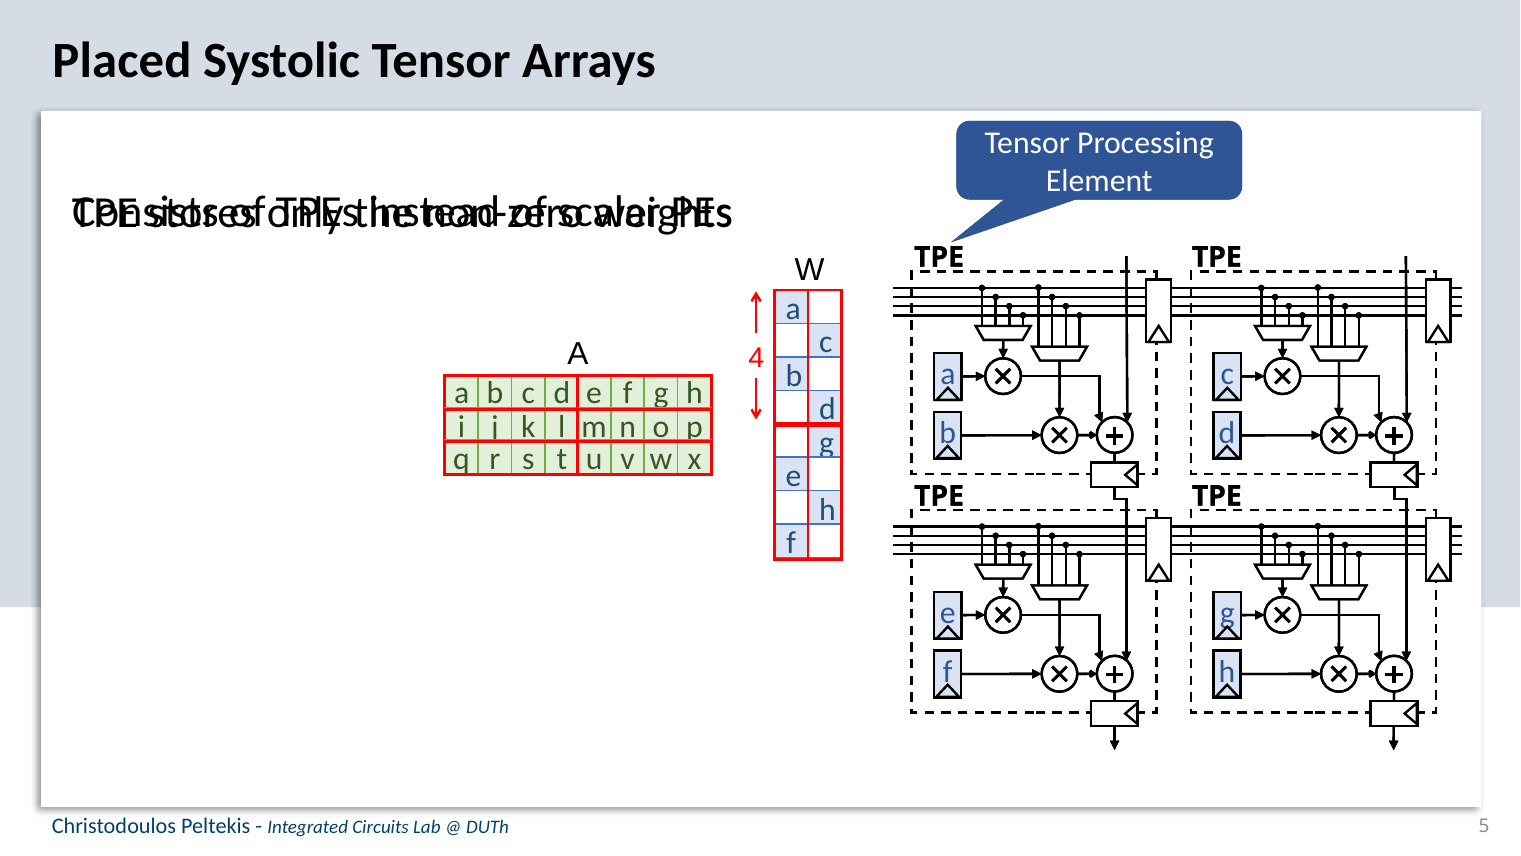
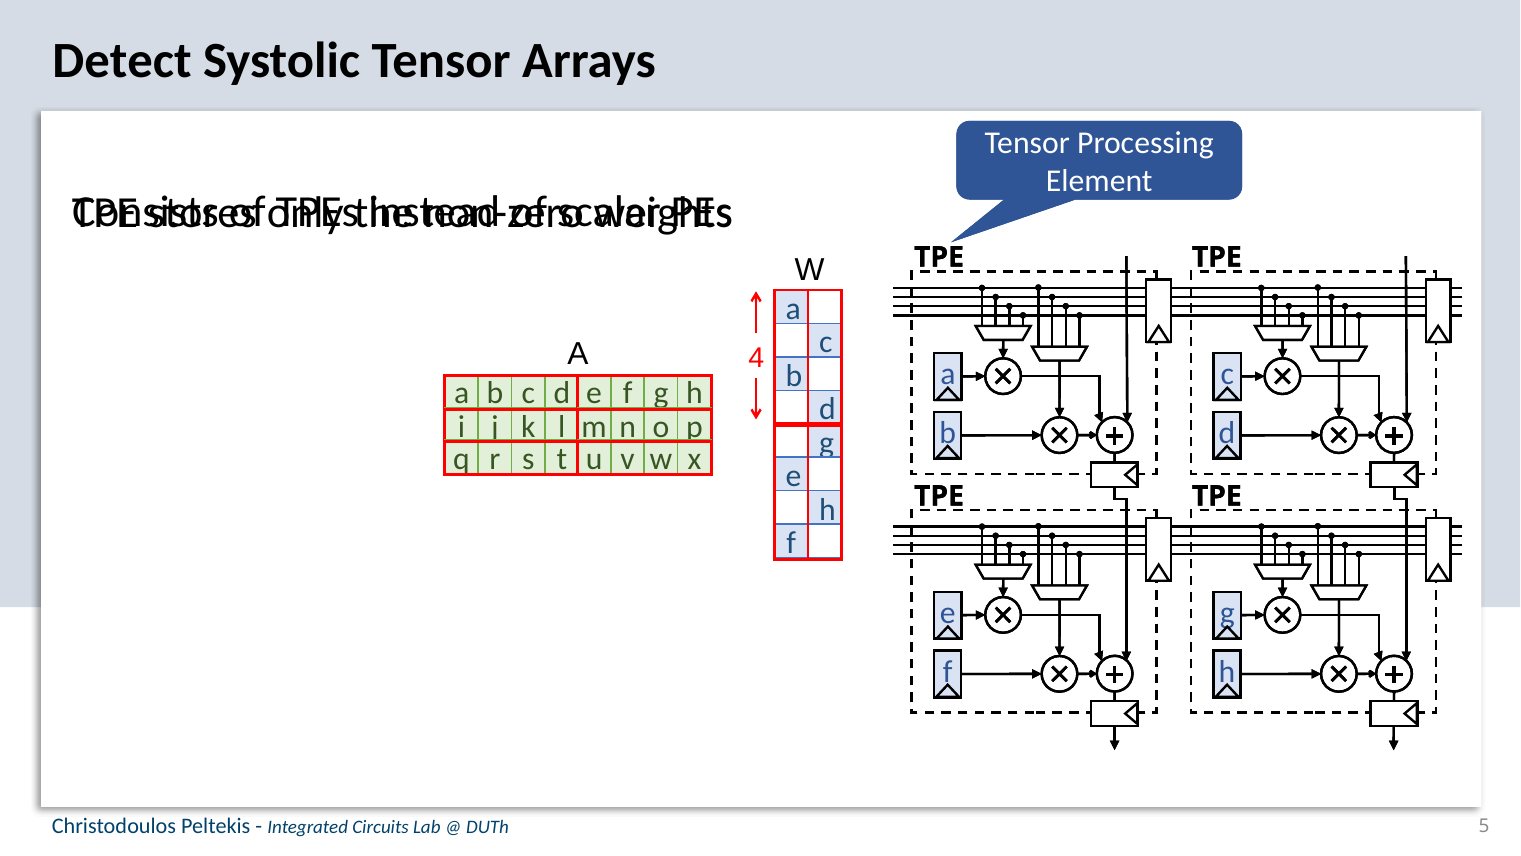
Placed: Placed -> Detect
